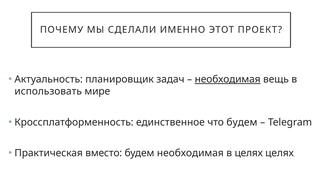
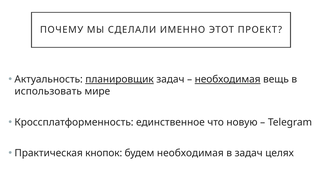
планировщик underline: none -> present
что будем: будем -> новую
вместо: вместо -> кнопок
в целях: целях -> задач
